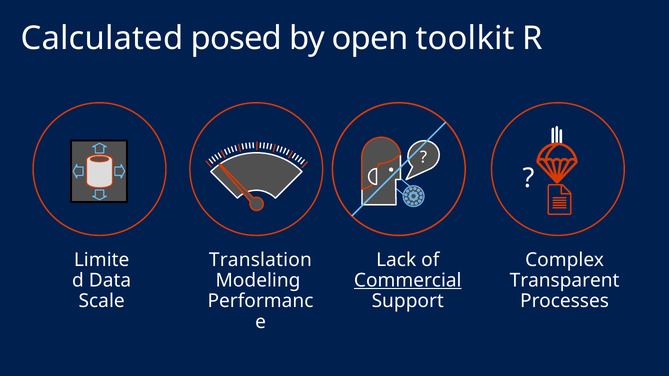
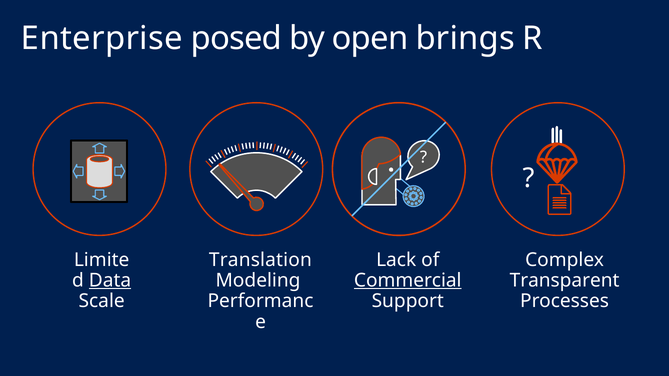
Calculated: Calculated -> Enterprise
toolkit: toolkit -> brings
Data underline: none -> present
